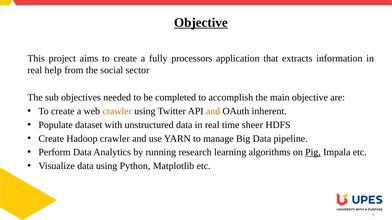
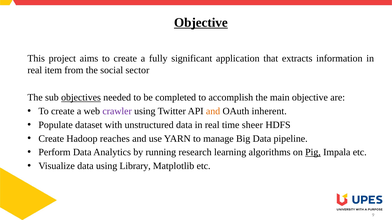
processors: processors -> significant
help: help -> item
objectives underline: none -> present
crawler at (117, 111) colour: orange -> purple
Hadoop crawler: crawler -> reaches
Python: Python -> Library
